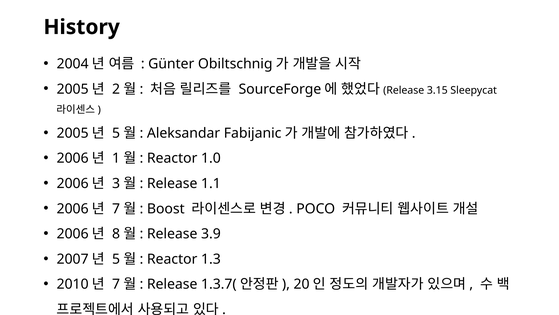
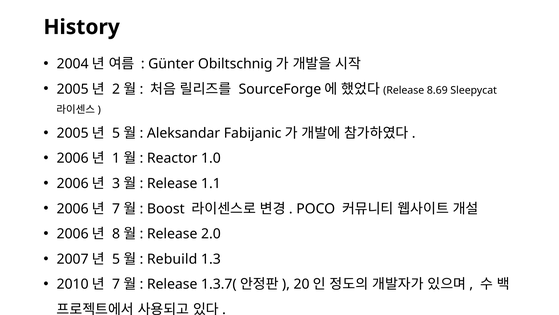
3.15: 3.15 -> 8.69
3.9: 3.9 -> 2.0
Reactor at (172, 259): Reactor -> Rebuild
